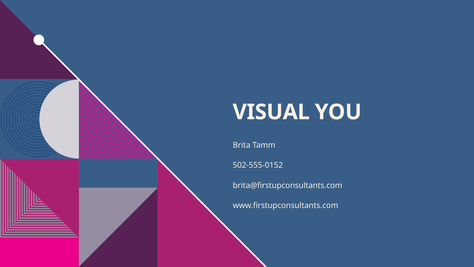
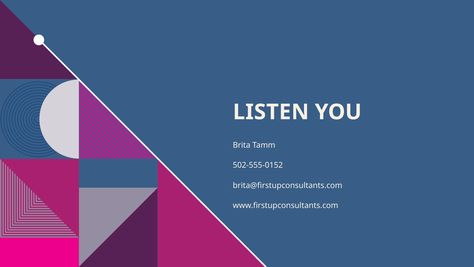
VISUAL: VISUAL -> LISTEN
